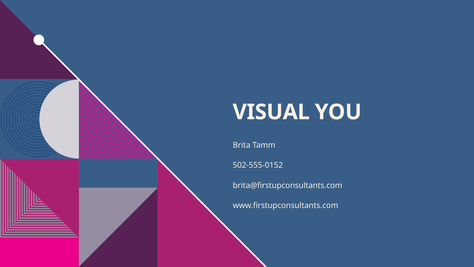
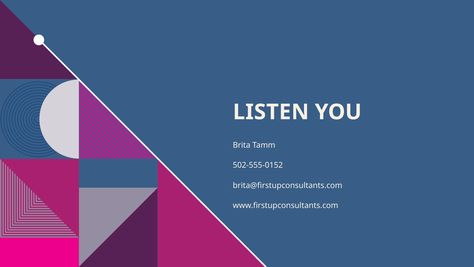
VISUAL: VISUAL -> LISTEN
